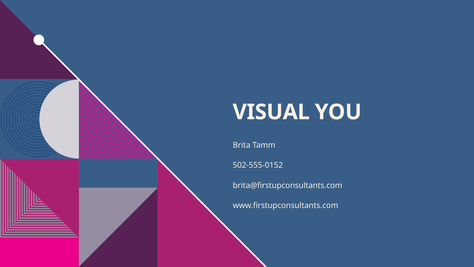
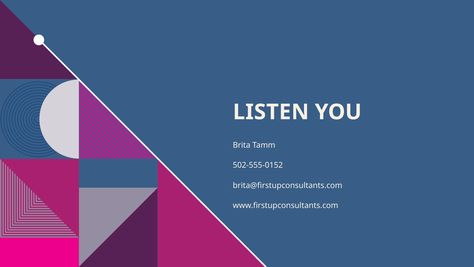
VISUAL: VISUAL -> LISTEN
